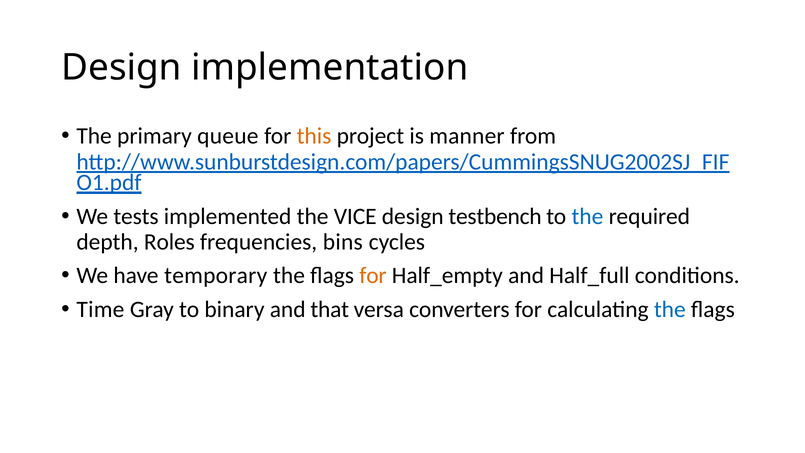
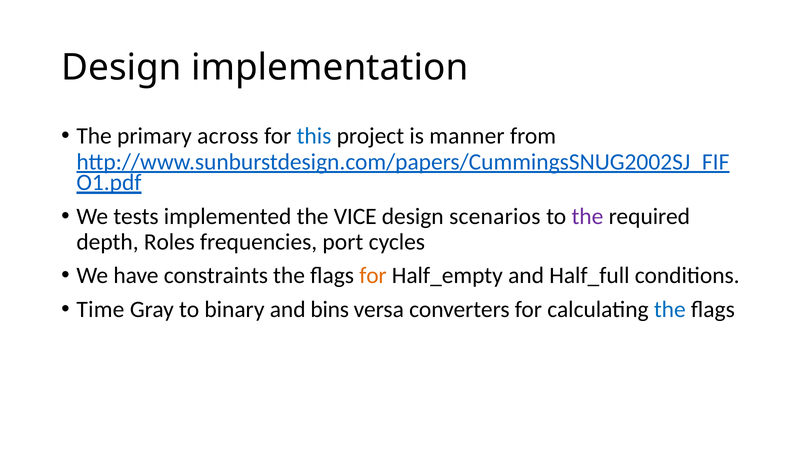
queue: queue -> across
this colour: orange -> blue
testbench: testbench -> scenarios
the at (587, 216) colour: blue -> purple
bins: bins -> port
temporary: temporary -> constraints
that: that -> bins
